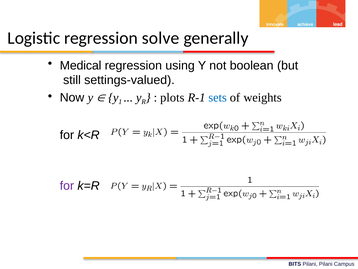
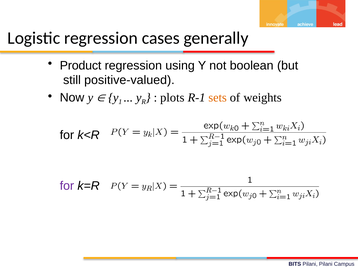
solve: solve -> cases
Medical: Medical -> Product
settings-valued: settings-valued -> positive-valued
sets colour: blue -> orange
